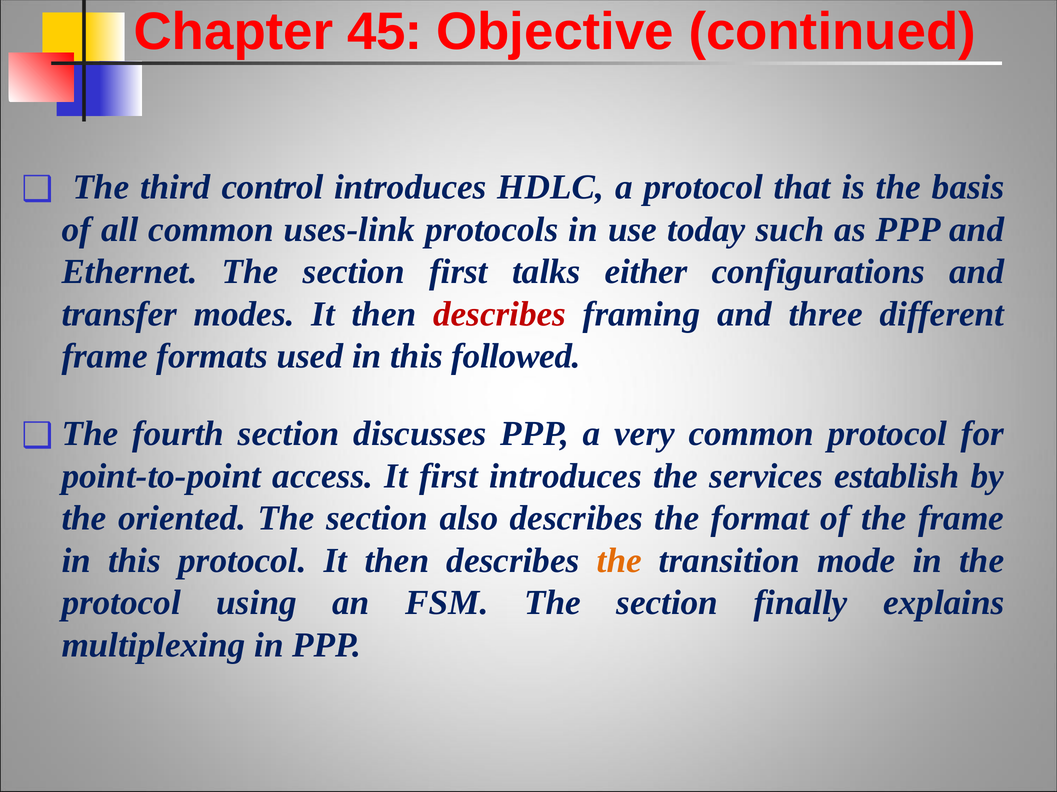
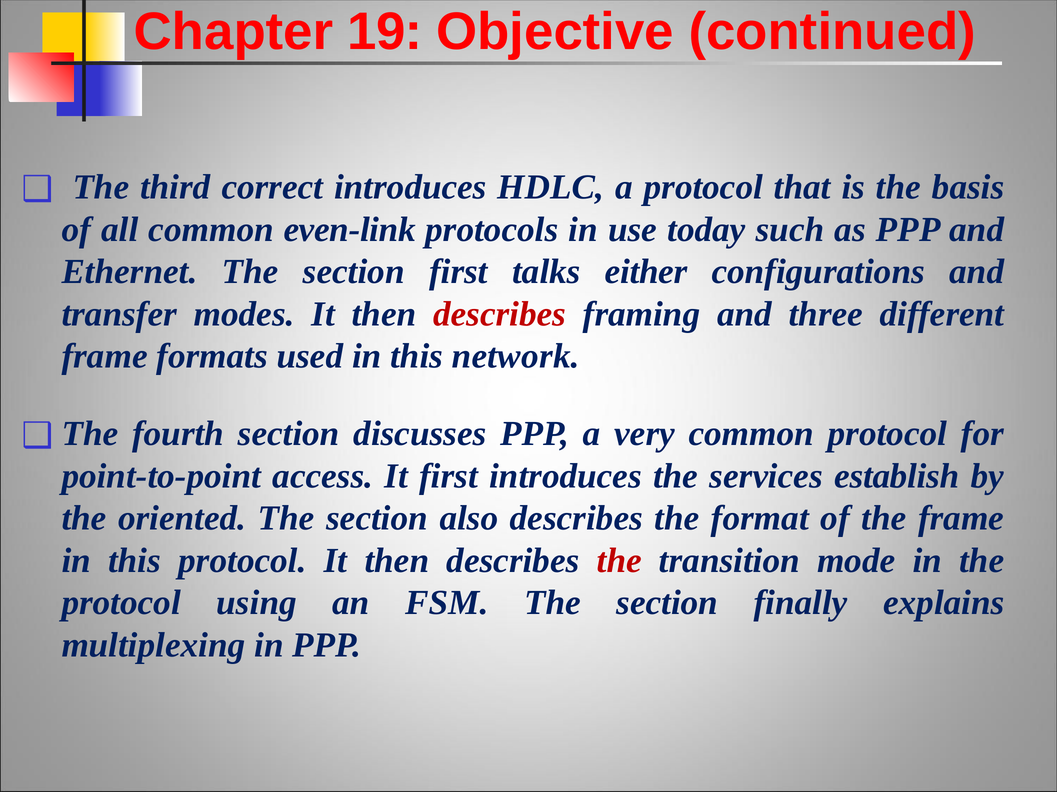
45: 45 -> 19
control: control -> correct
uses-link: uses-link -> even-link
followed: followed -> network
the at (619, 561) colour: orange -> red
